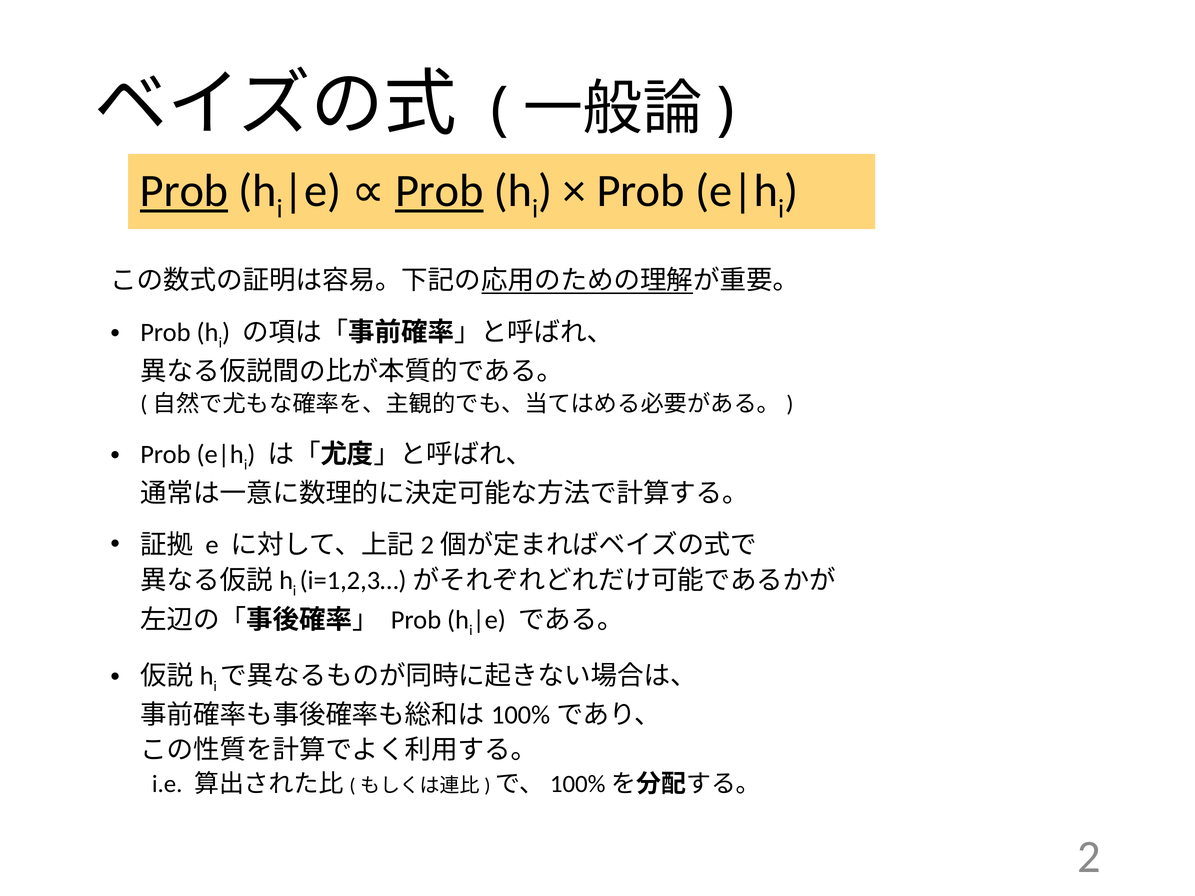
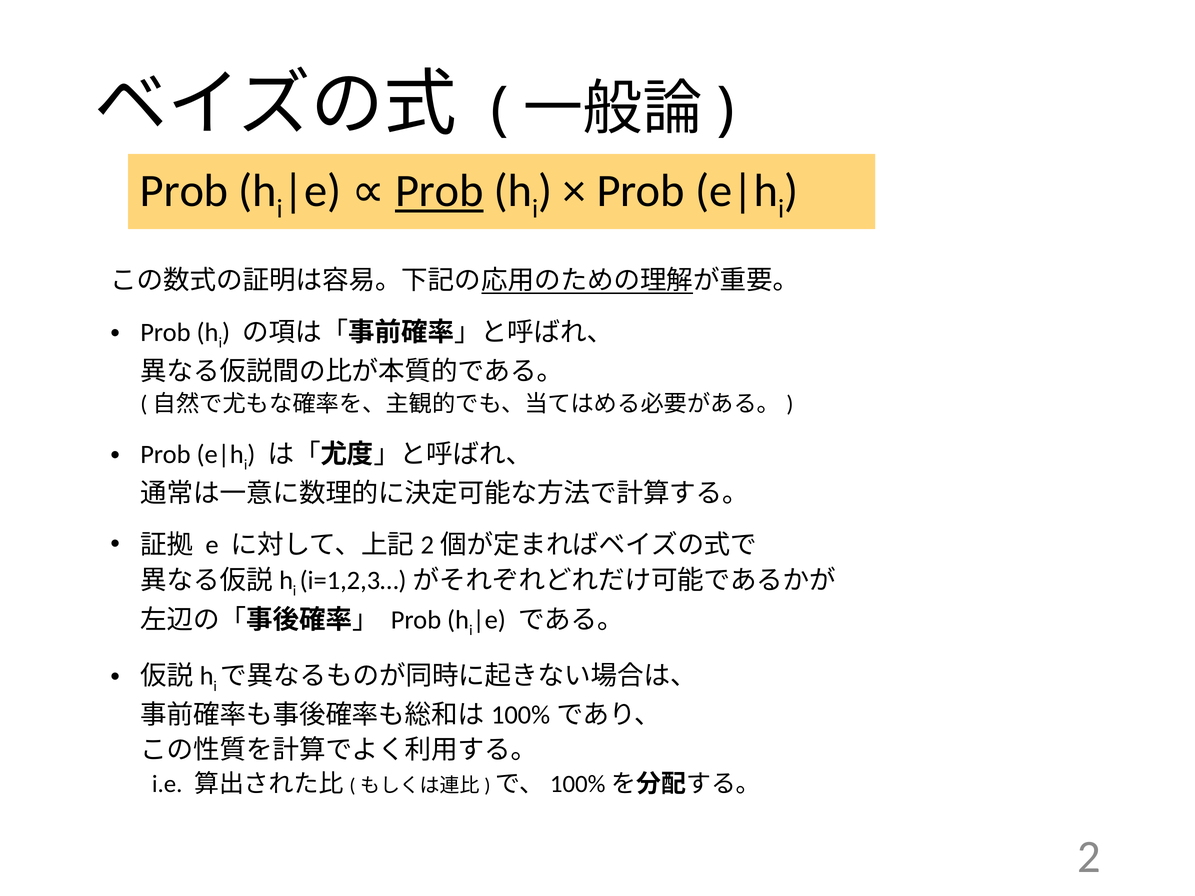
Prob at (184, 191) underline: present -> none
